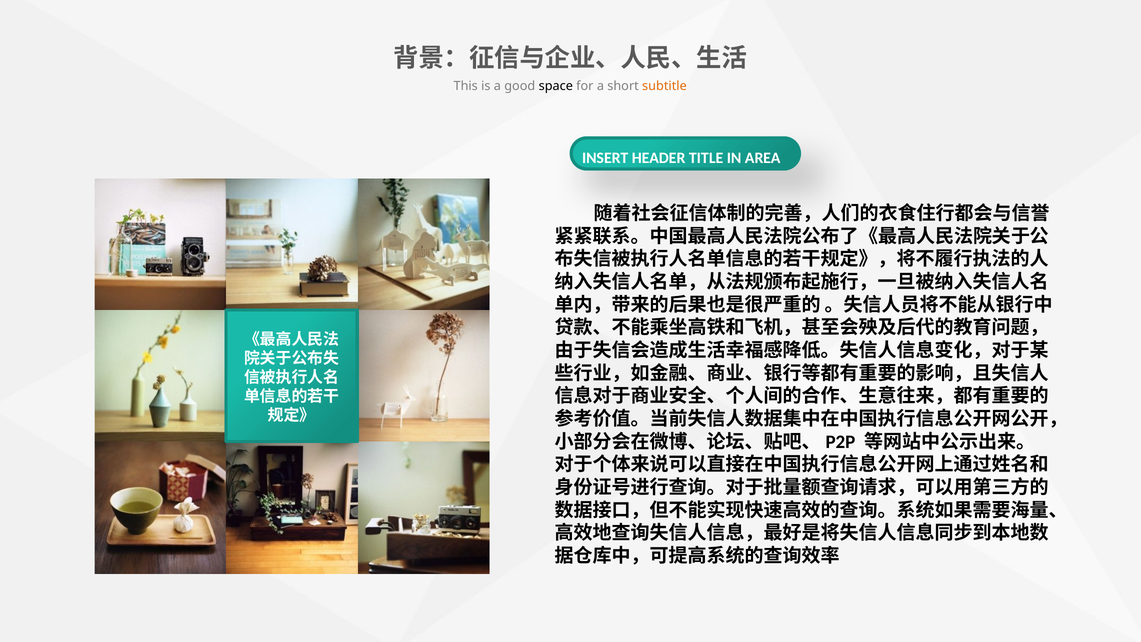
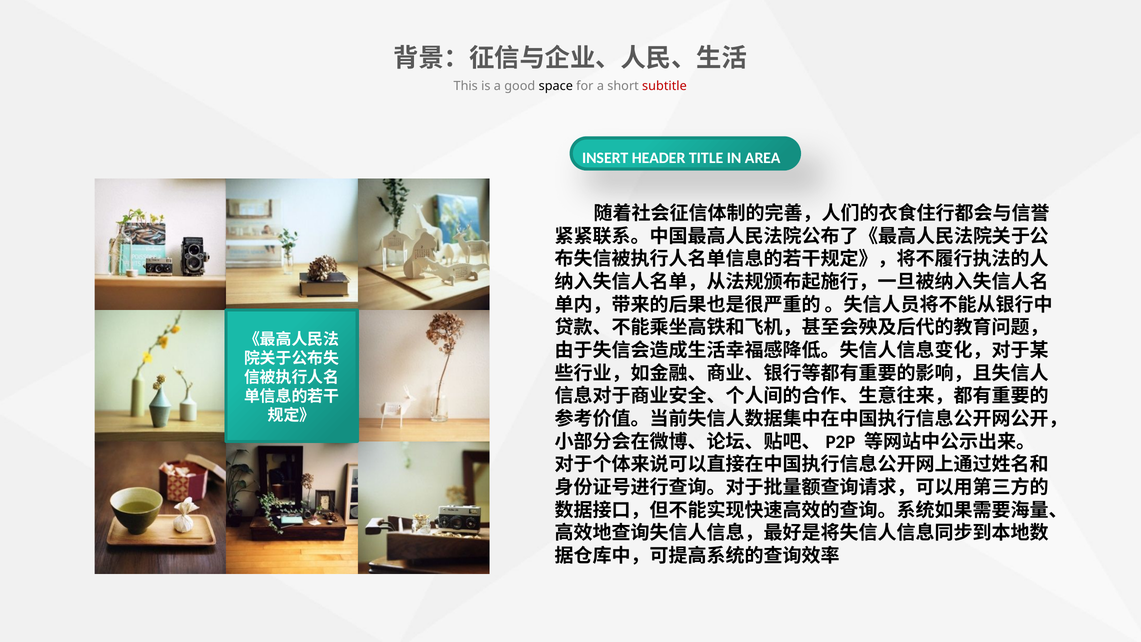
subtitle colour: orange -> red
